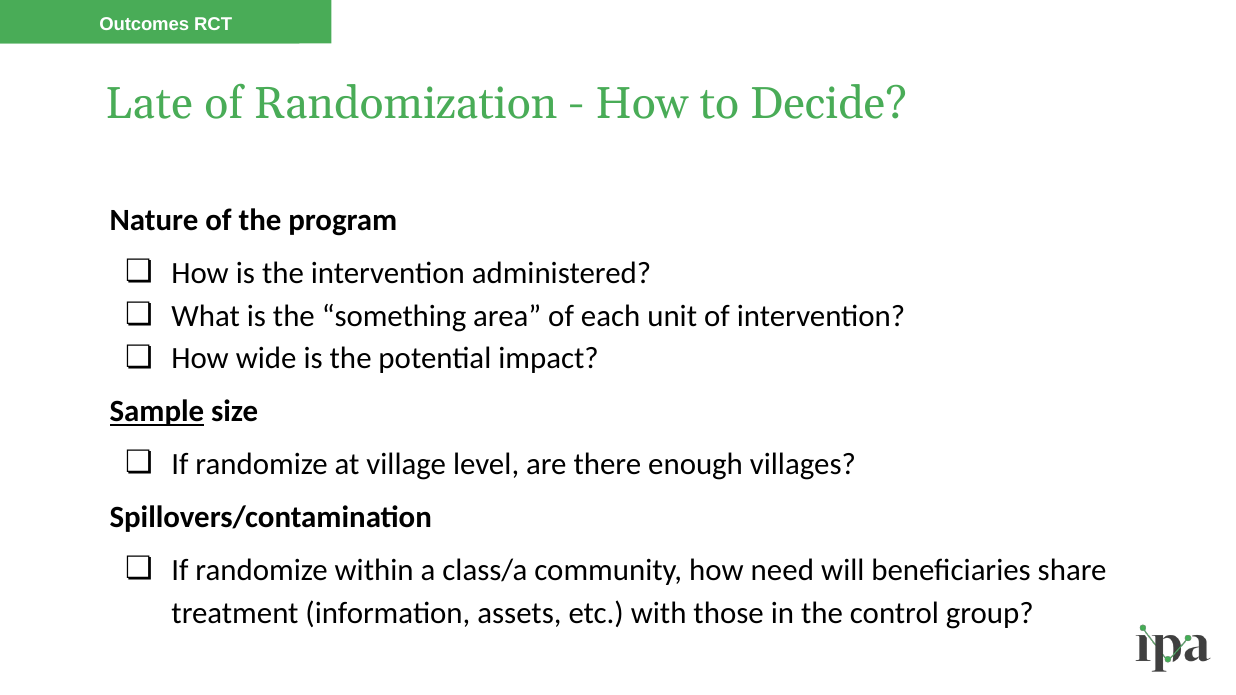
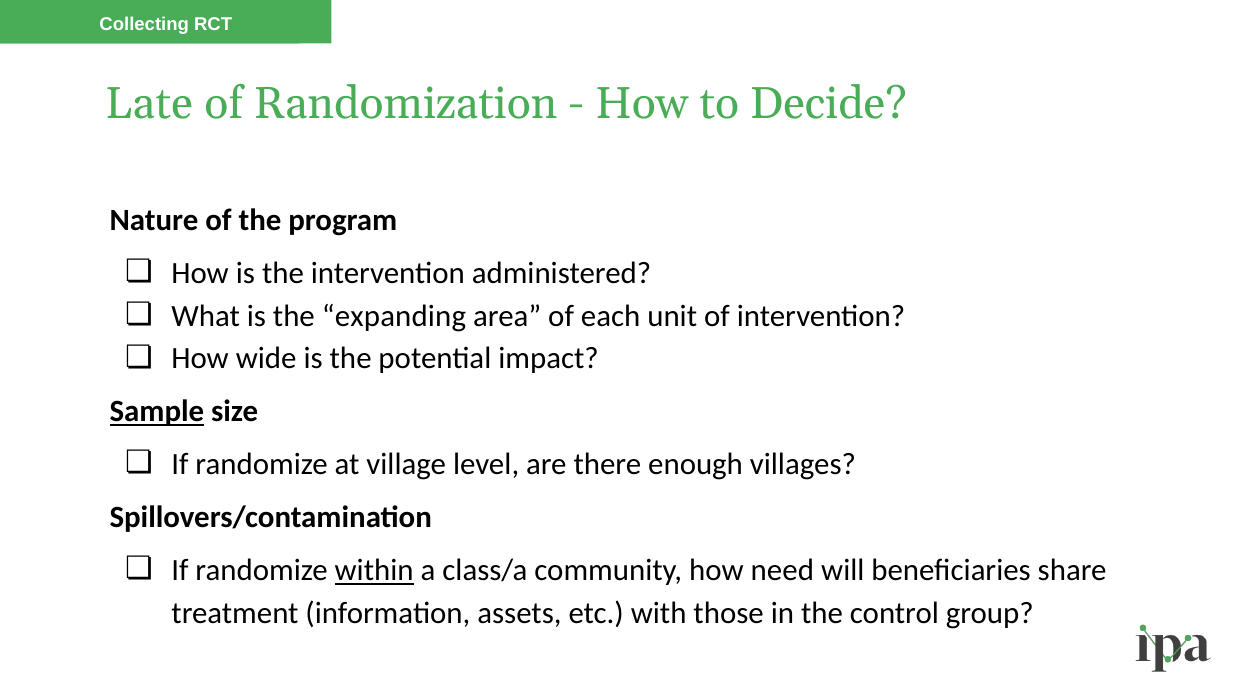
Outcomes: Outcomes -> Collecting
something: something -> expanding
within underline: none -> present
